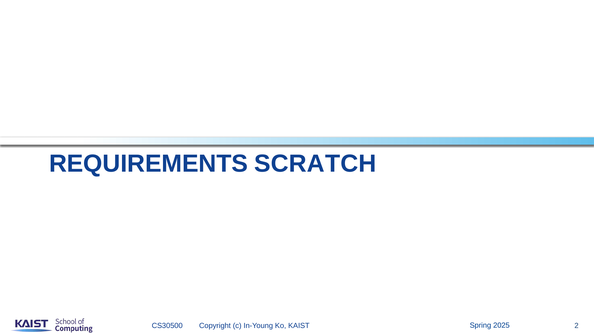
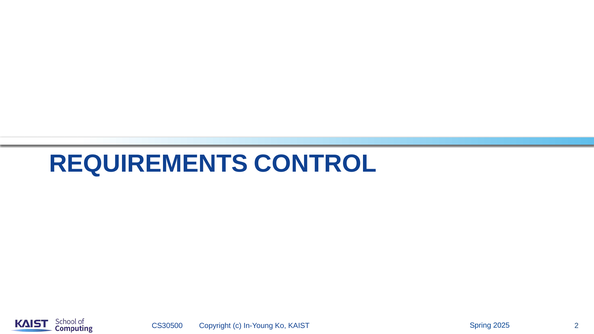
SCRATCH: SCRATCH -> CONTROL
